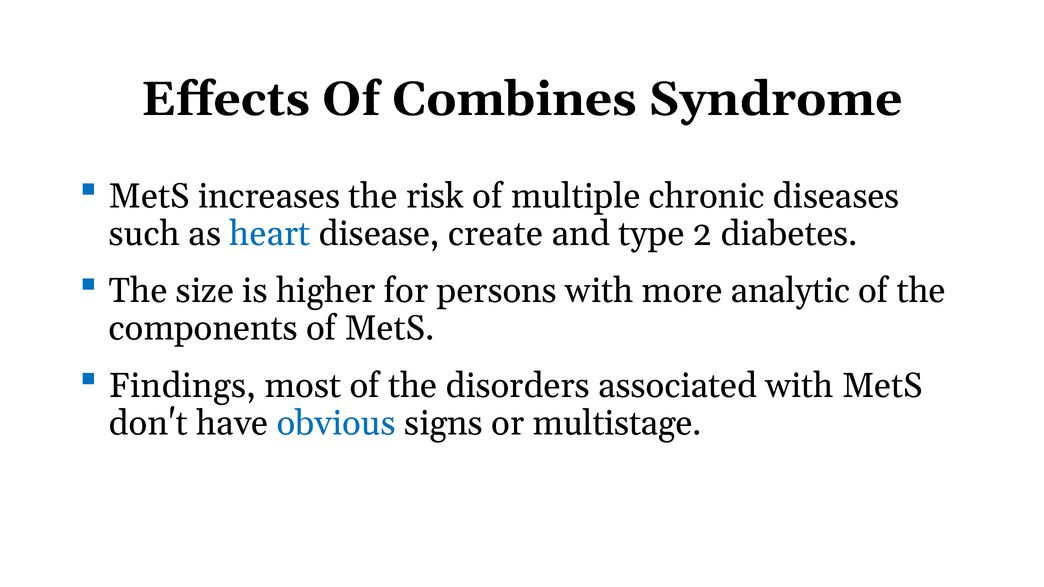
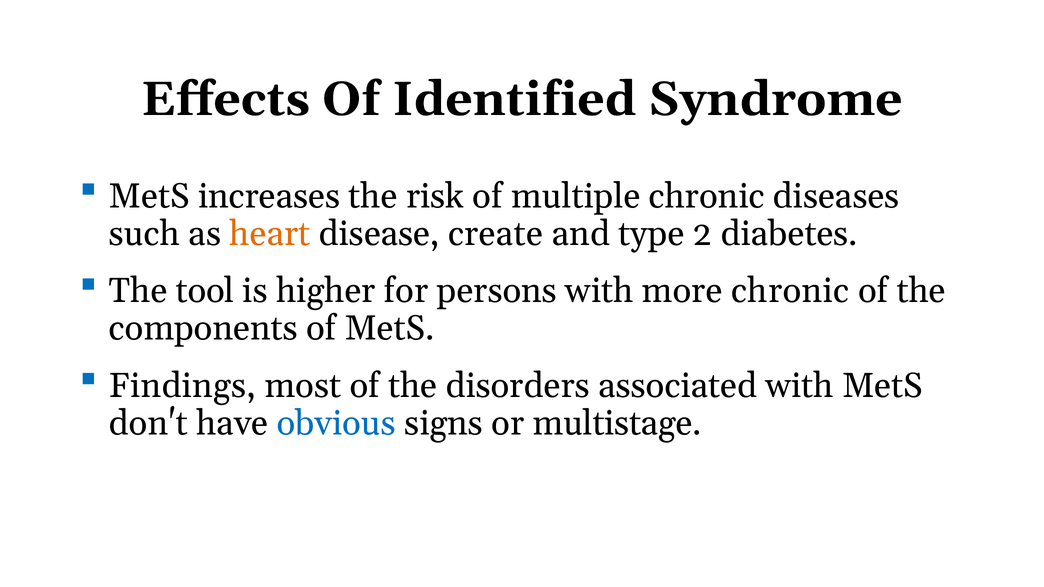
Combines: Combines -> Identified
heart colour: blue -> orange
size: size -> tool
more analytic: analytic -> chronic
